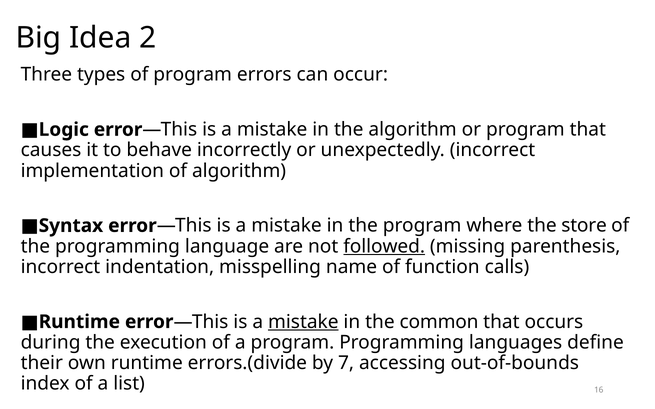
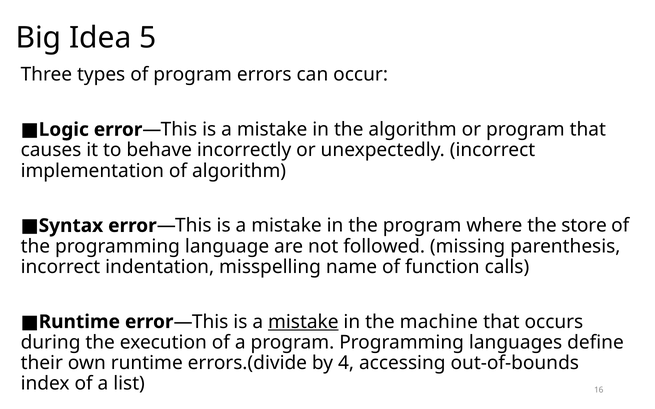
2: 2 -> 5
followed underline: present -> none
common: common -> machine
7: 7 -> 4
